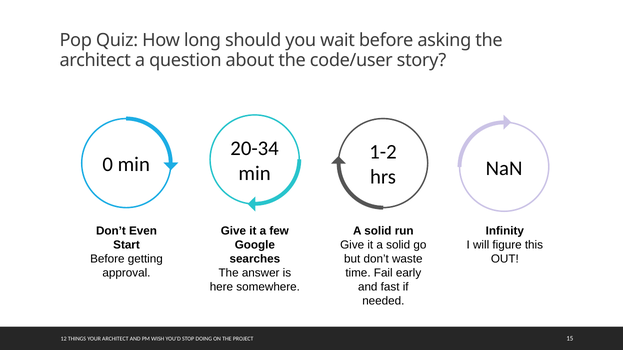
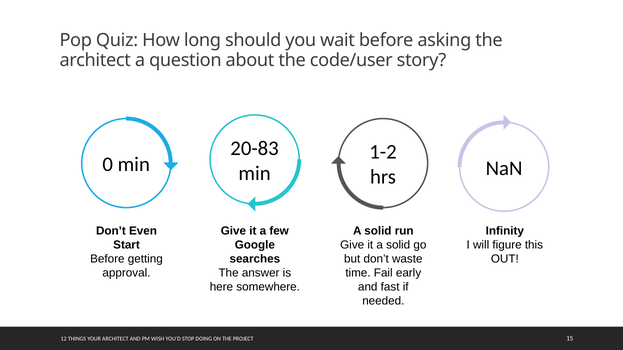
20-34: 20-34 -> 20-83
